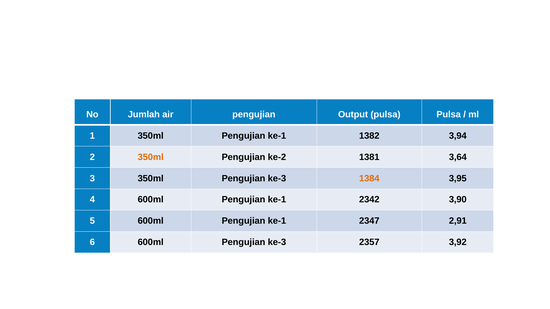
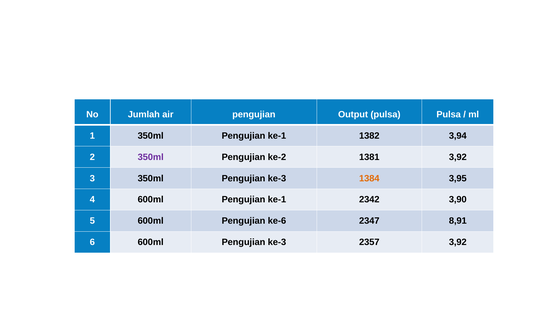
350ml at (151, 157) colour: orange -> purple
1381 3,64: 3,64 -> 3,92
5 600ml Pengujian ke-1: ke-1 -> ke-6
2,91: 2,91 -> 8,91
